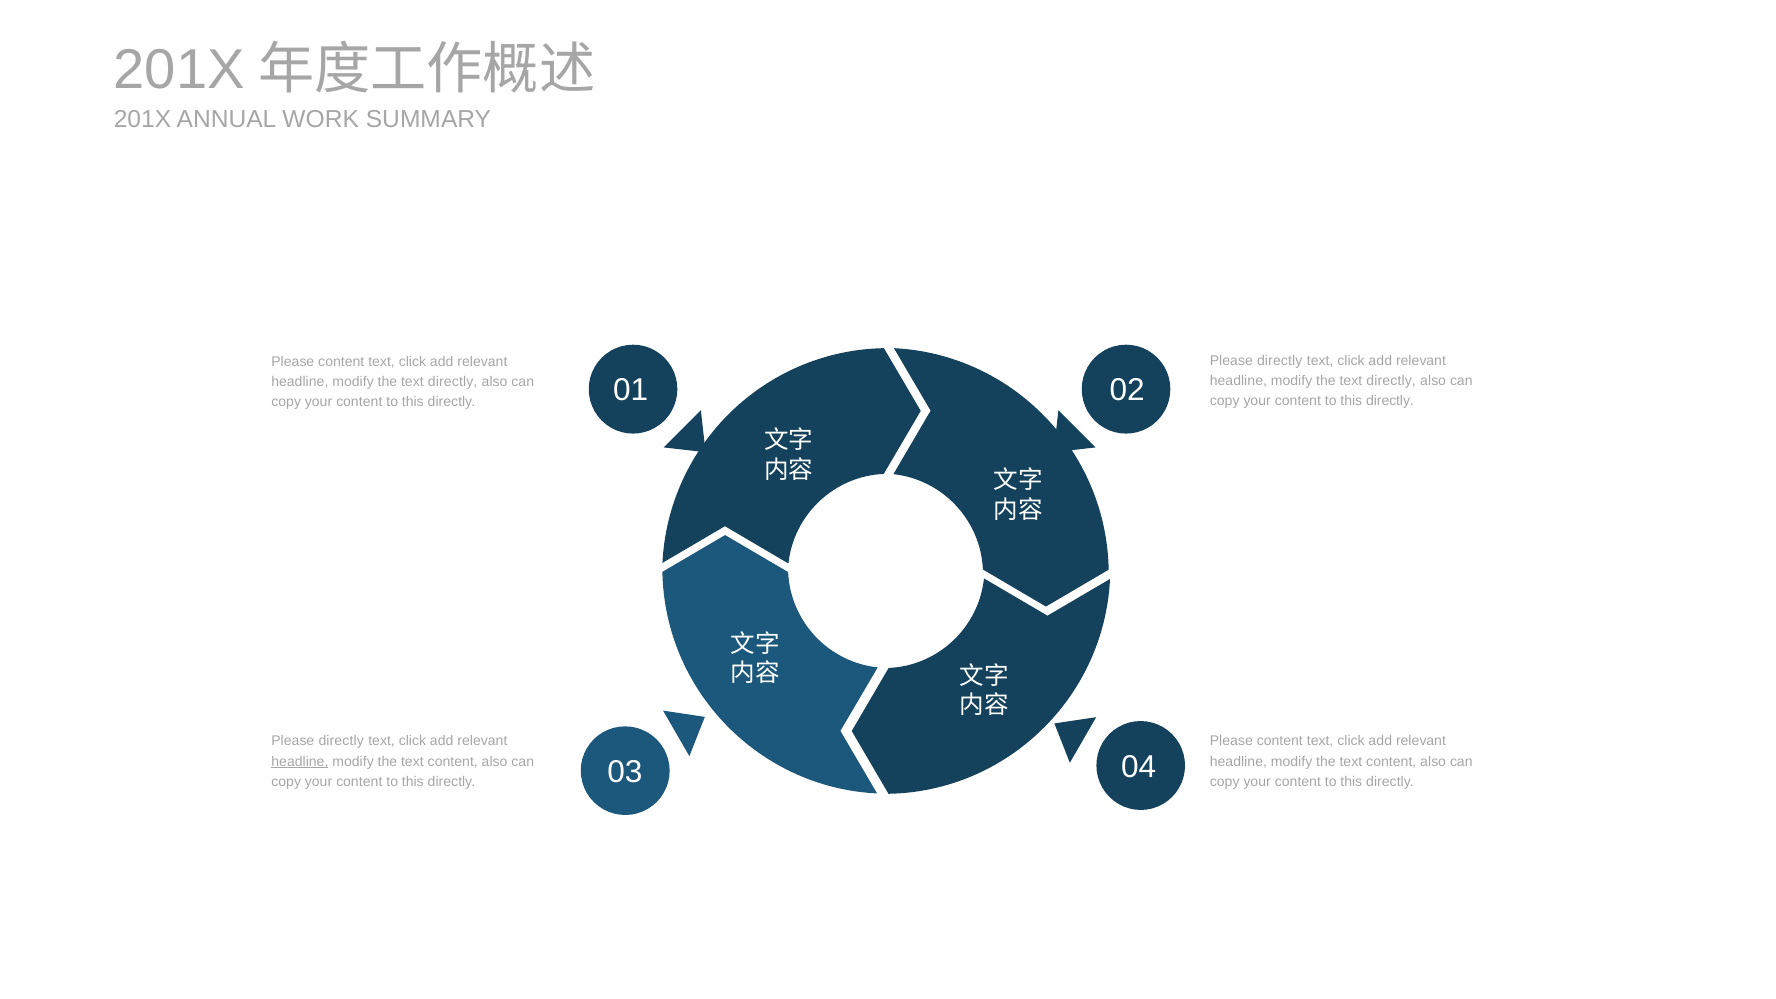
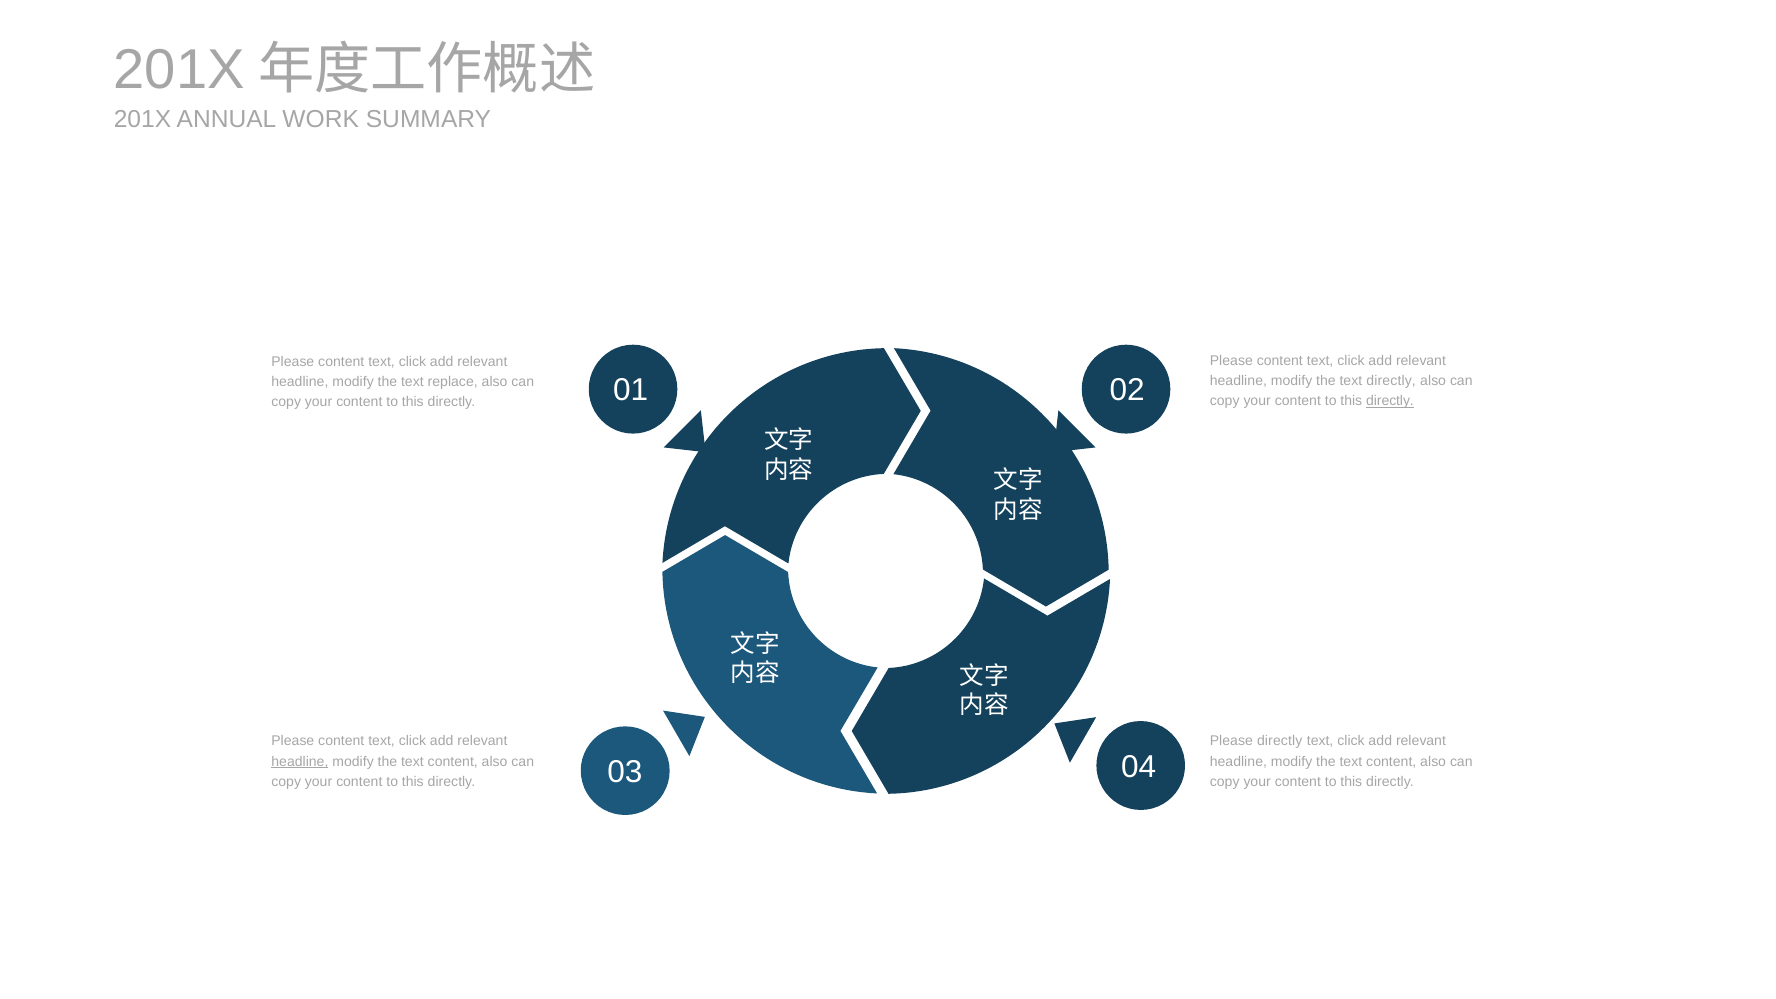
directly at (1280, 361): directly -> content
directly at (453, 382): directly -> replace
directly at (1390, 401) underline: none -> present
directly at (341, 741): directly -> content
content at (1280, 741): content -> directly
